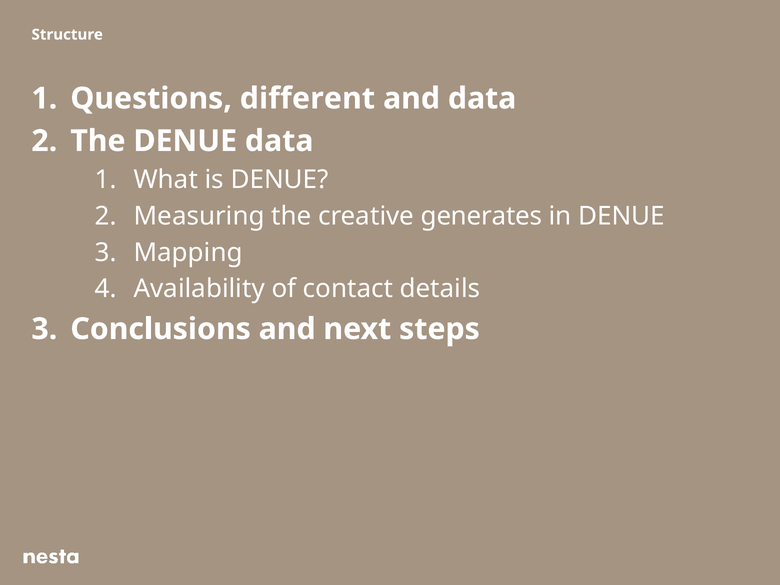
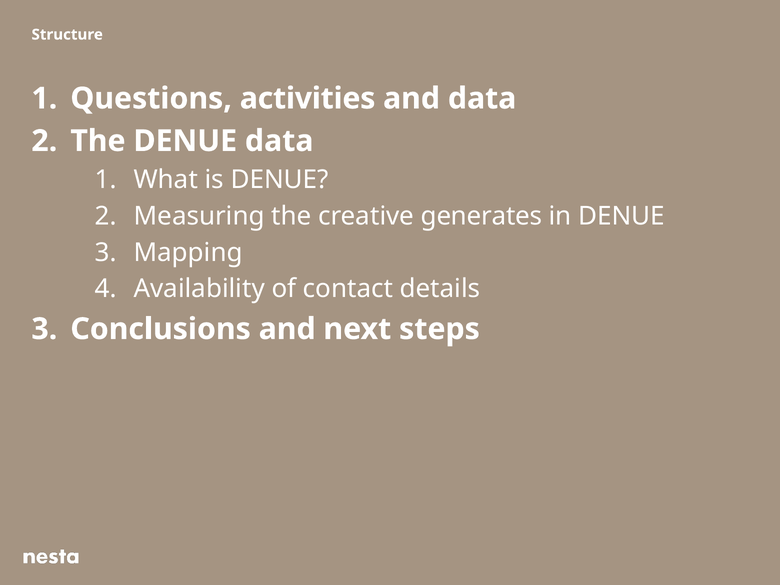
different: different -> activities
